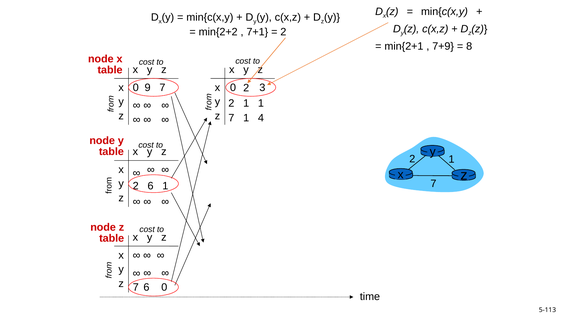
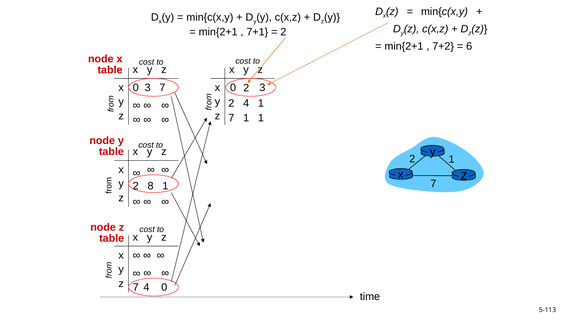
min{2+2 at (218, 32): min{2+2 -> min{2+1
7+9: 7+9 -> 7+2
8: 8 -> 6
0 9: 9 -> 3
2 1: 1 -> 4
1 4: 4 -> 1
2 6: 6 -> 8
7 6: 6 -> 4
